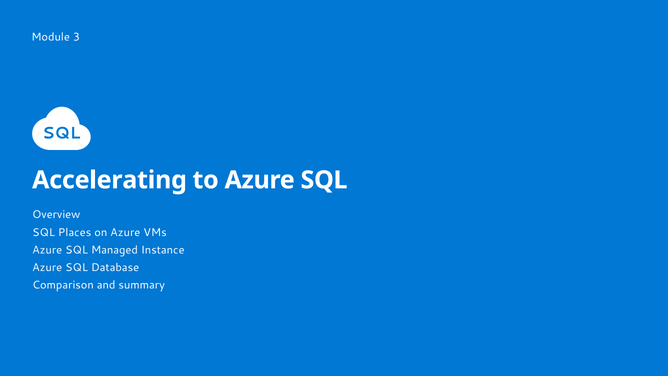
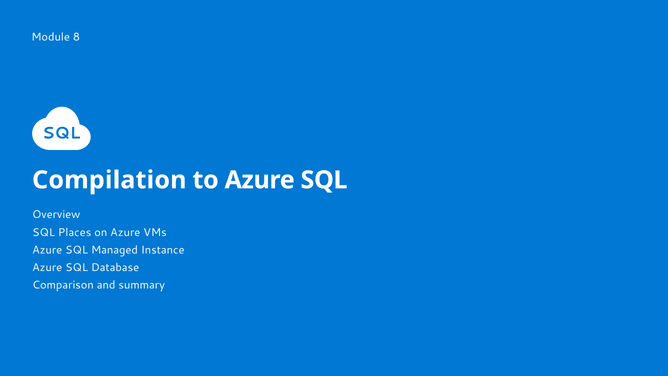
3: 3 -> 8
Accelerating: Accelerating -> Compilation
